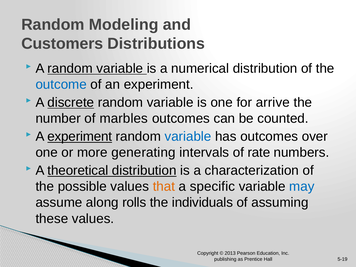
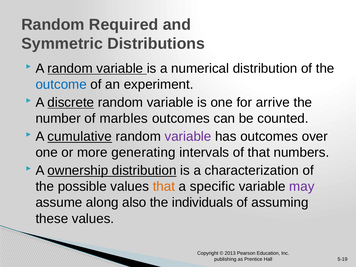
Modeling: Modeling -> Required
Customers: Customers -> Symmetric
A experiment: experiment -> cumulative
variable at (188, 136) colour: blue -> purple
of rate: rate -> that
theoretical: theoretical -> ownership
may colour: blue -> purple
rolls: rolls -> also
